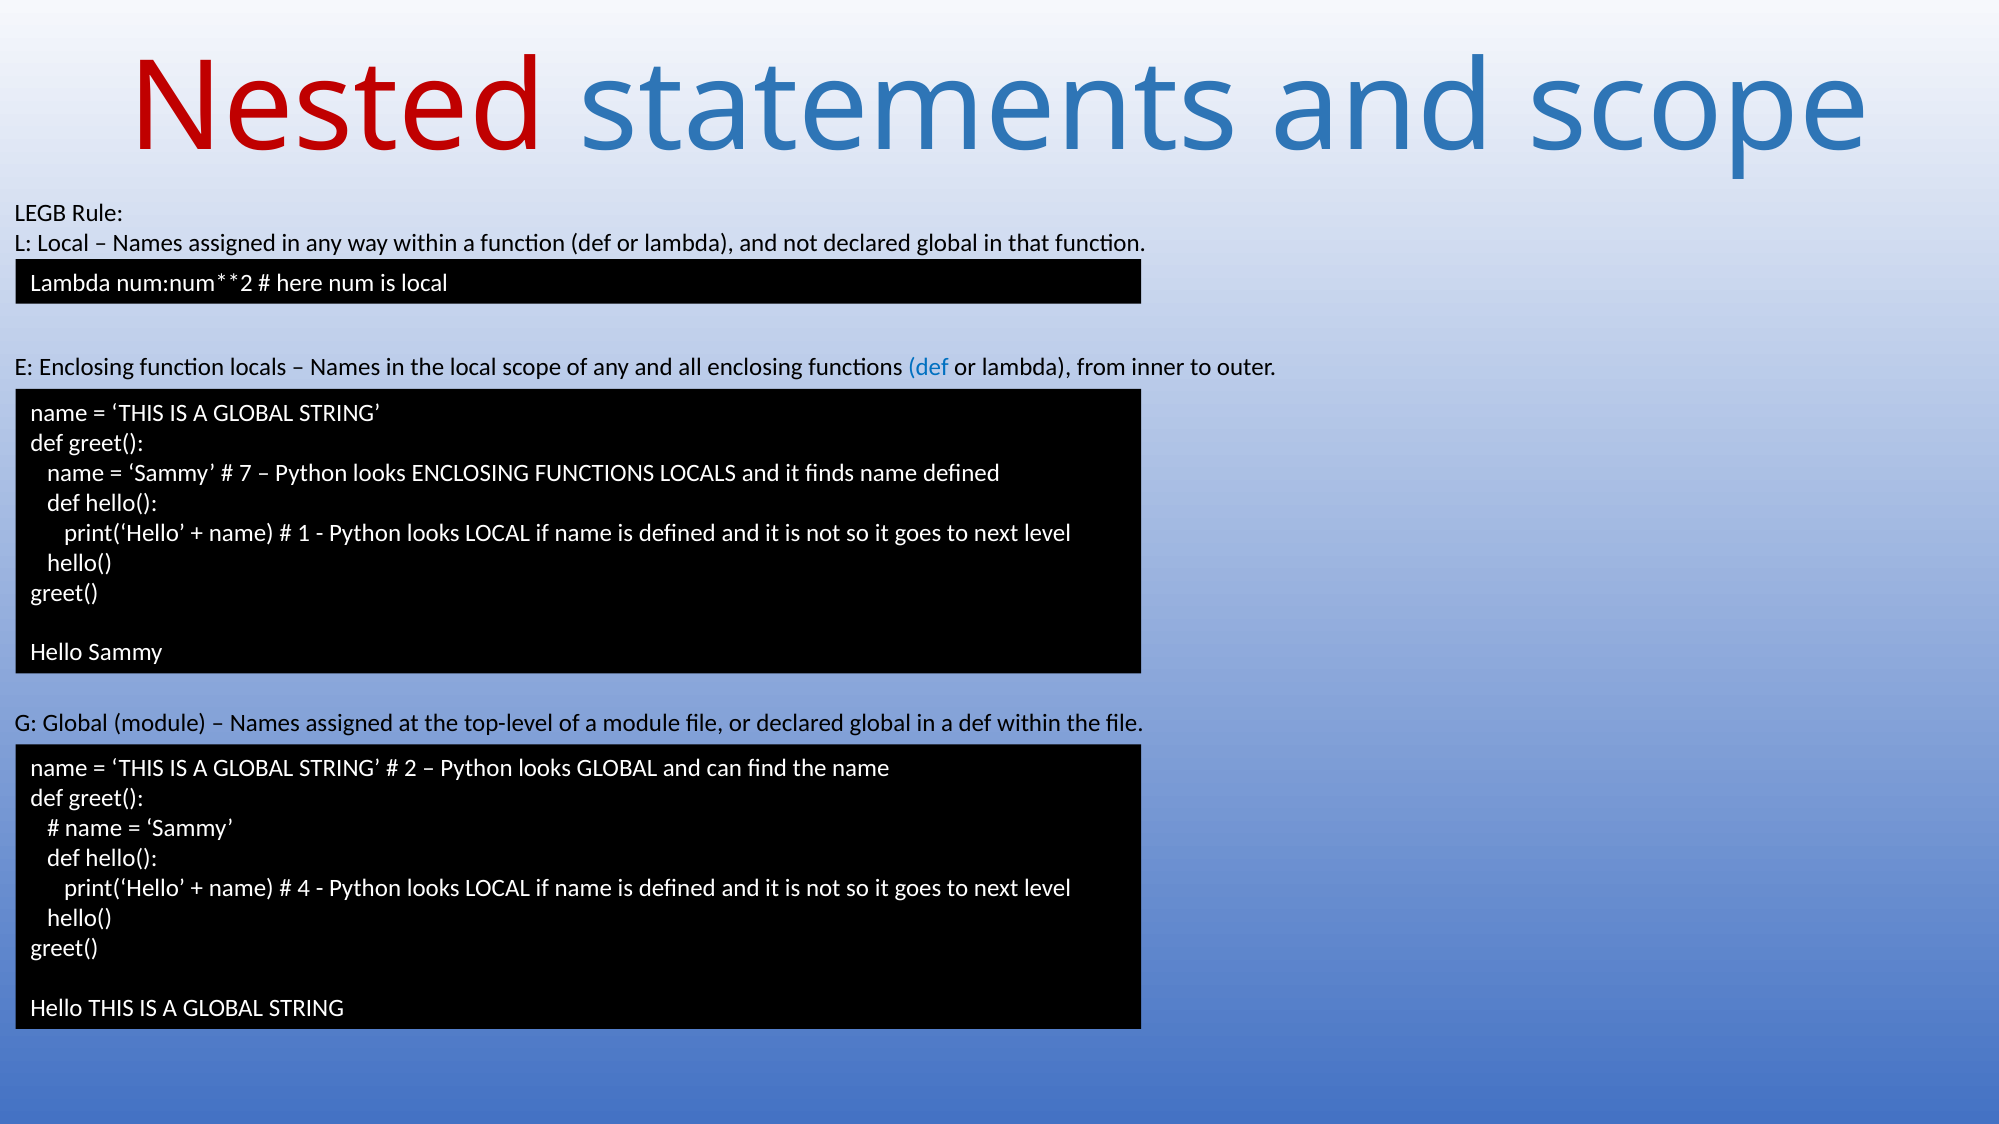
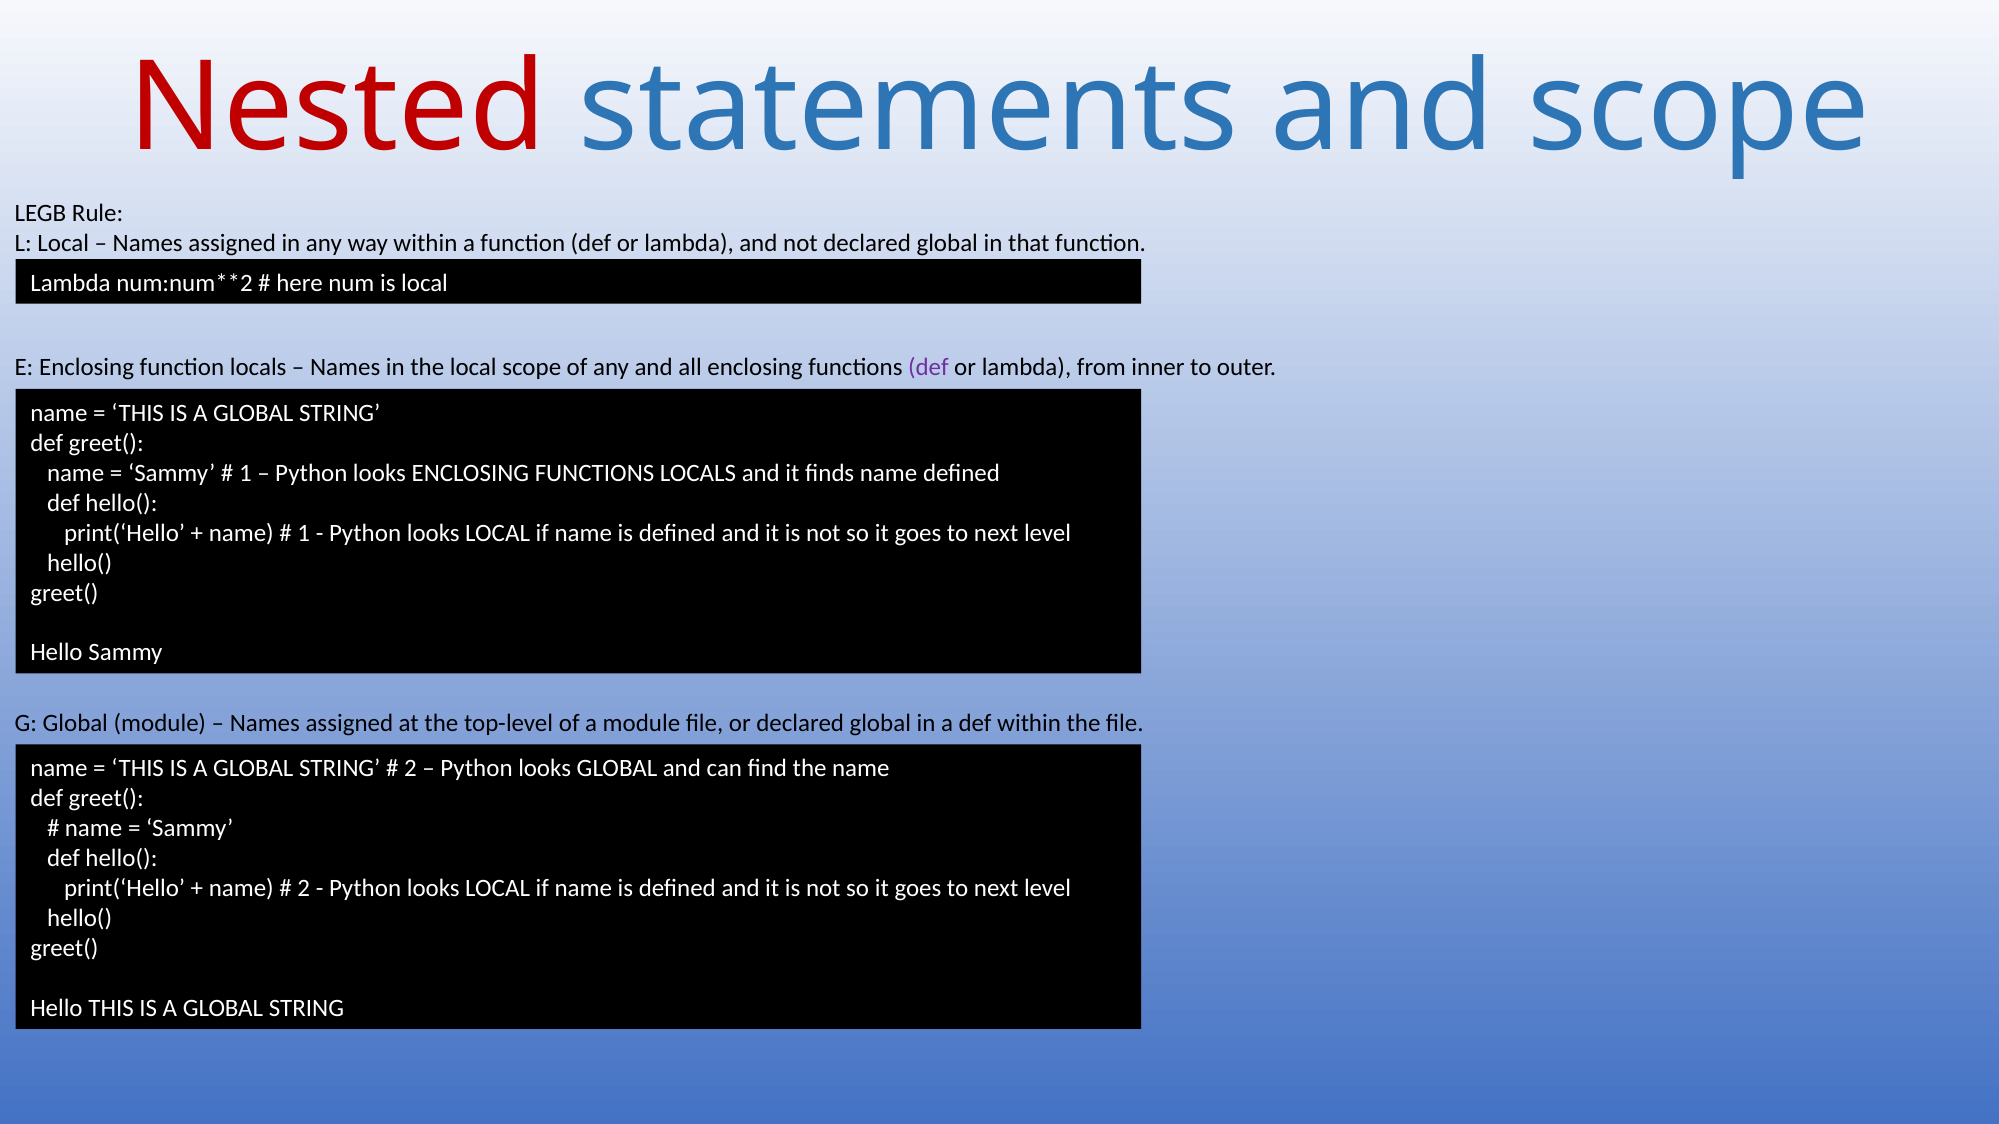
def at (928, 368) colour: blue -> purple
7 at (245, 473): 7 -> 1
4 at (304, 889): 4 -> 2
